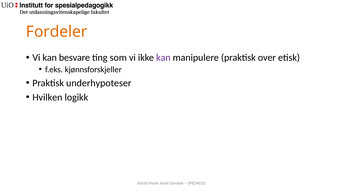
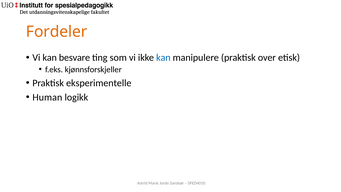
kan at (163, 58) colour: purple -> blue
underhypoteser: underhypoteser -> eksperimentelle
Hvilken: Hvilken -> Human
